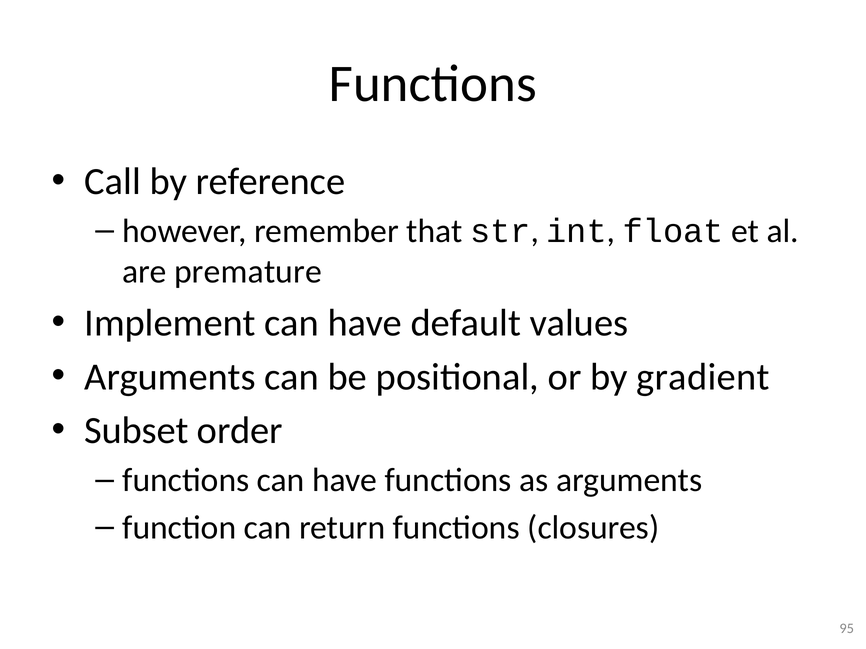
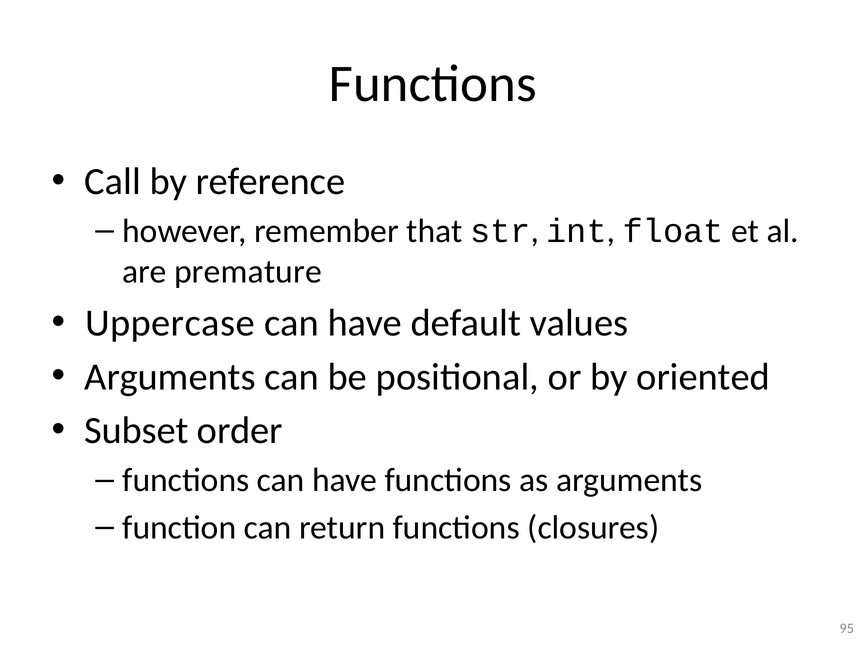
Implement: Implement -> Uppercase
gradient: gradient -> oriented
